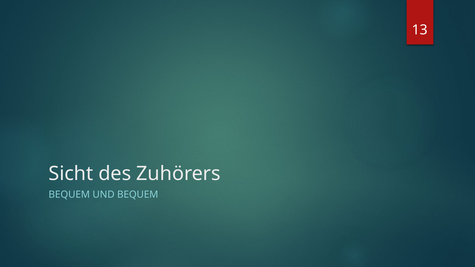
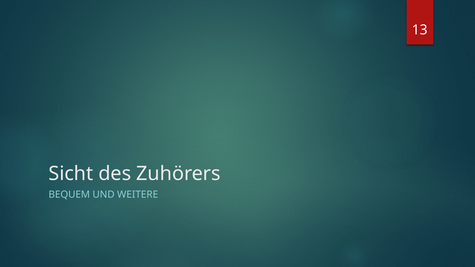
UND BEQUEM: BEQUEM -> WEITERE
